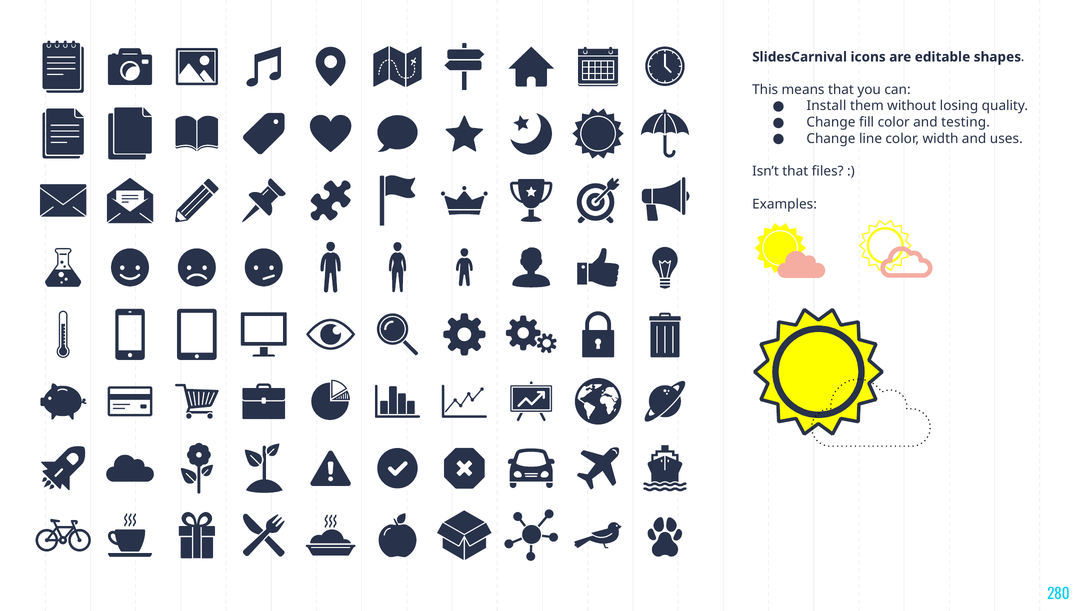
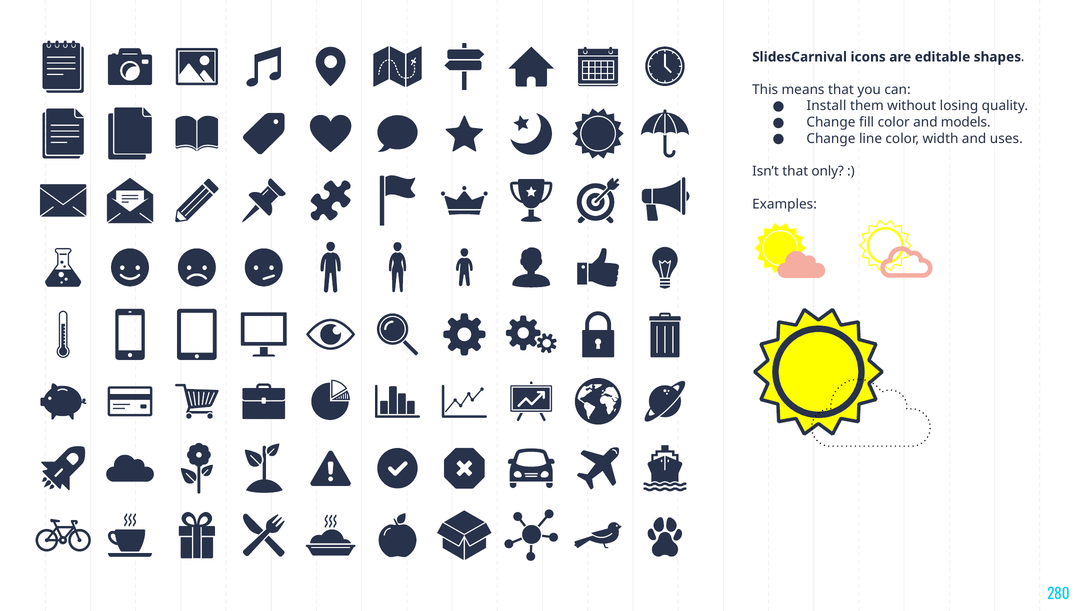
testing: testing -> models
files: files -> only
